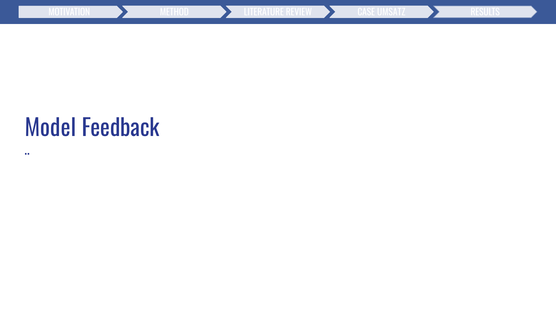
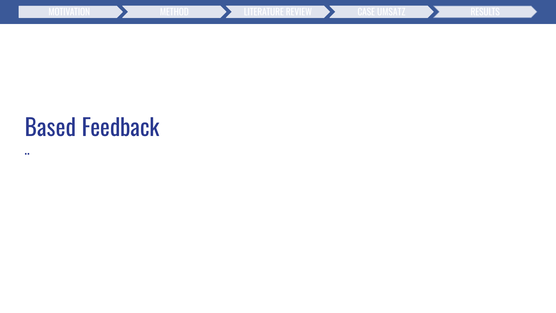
Model: Model -> Based
